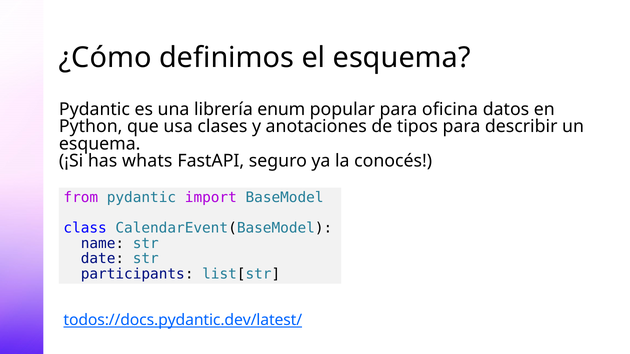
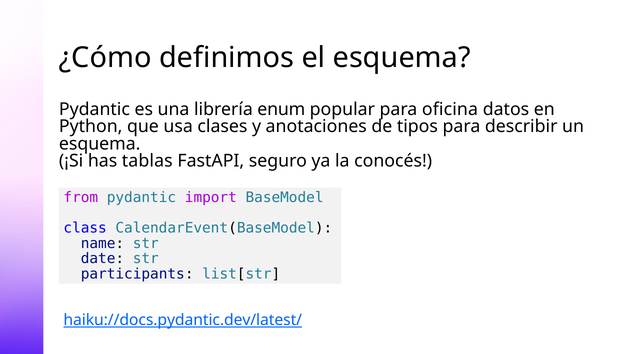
whats: whats -> tablas
todos://docs.pydantic.dev/latest/: todos://docs.pydantic.dev/latest/ -> haiku://docs.pydantic.dev/latest/
